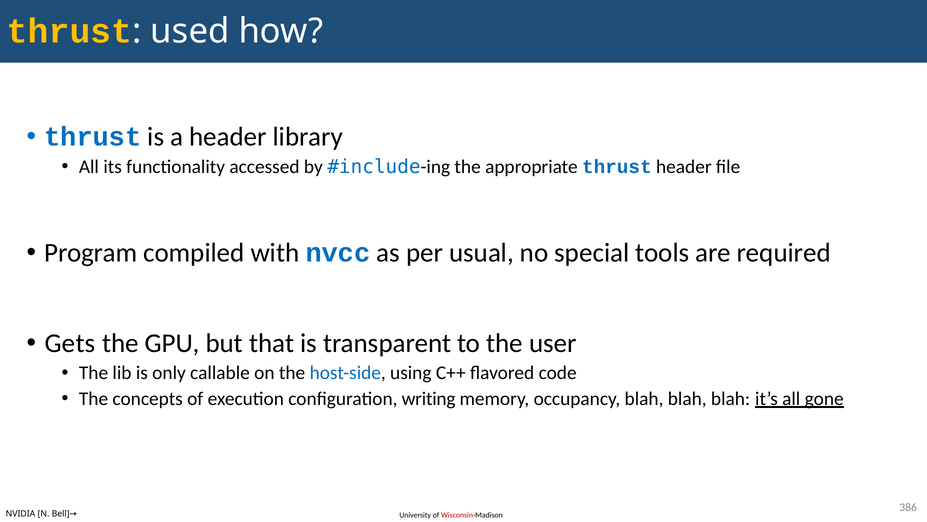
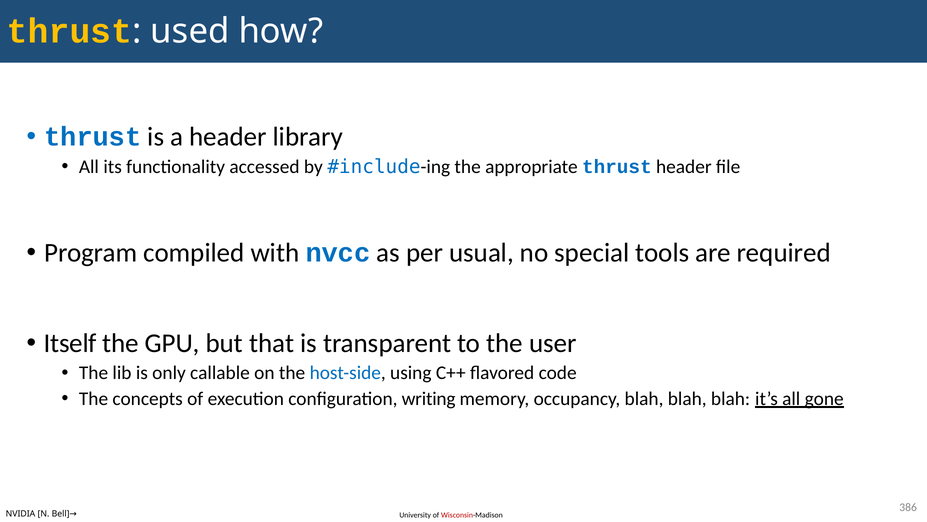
Gets: Gets -> Itself
